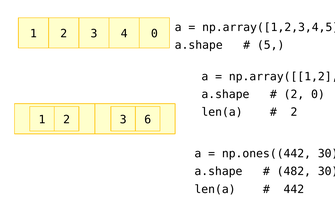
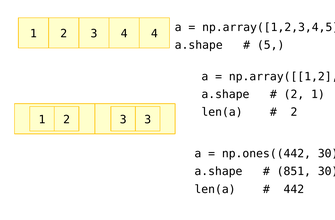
4 0: 0 -> 4
0 at (318, 94): 0 -> 1
3 6: 6 -> 3
482: 482 -> 851
